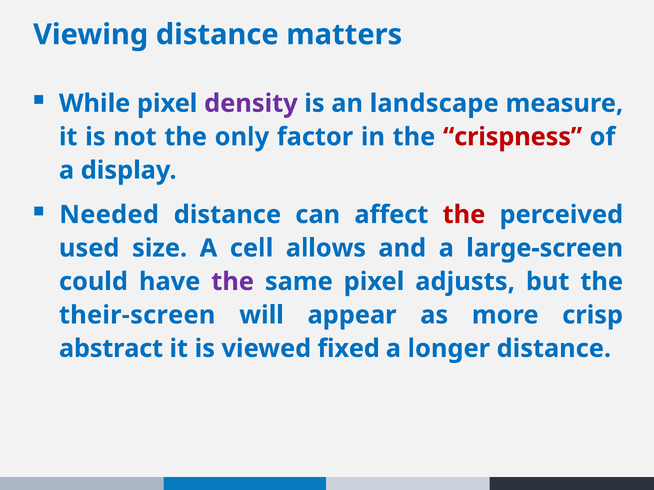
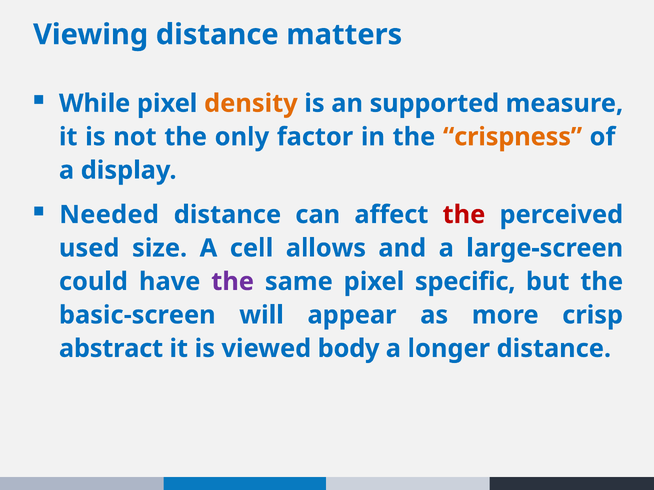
density colour: purple -> orange
landscape: landscape -> supported
crispness colour: red -> orange
adjusts: adjusts -> specific
their-screen: their-screen -> basic-screen
fixed: fixed -> body
